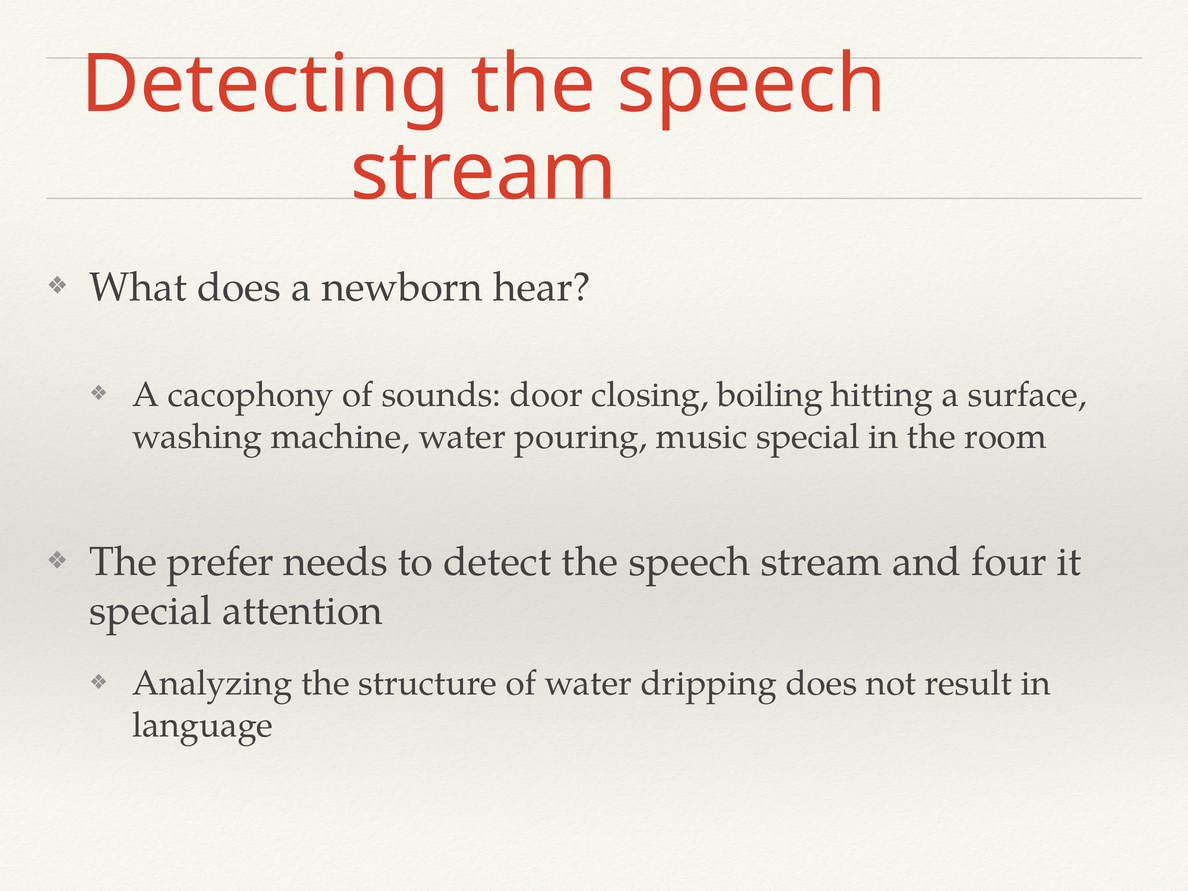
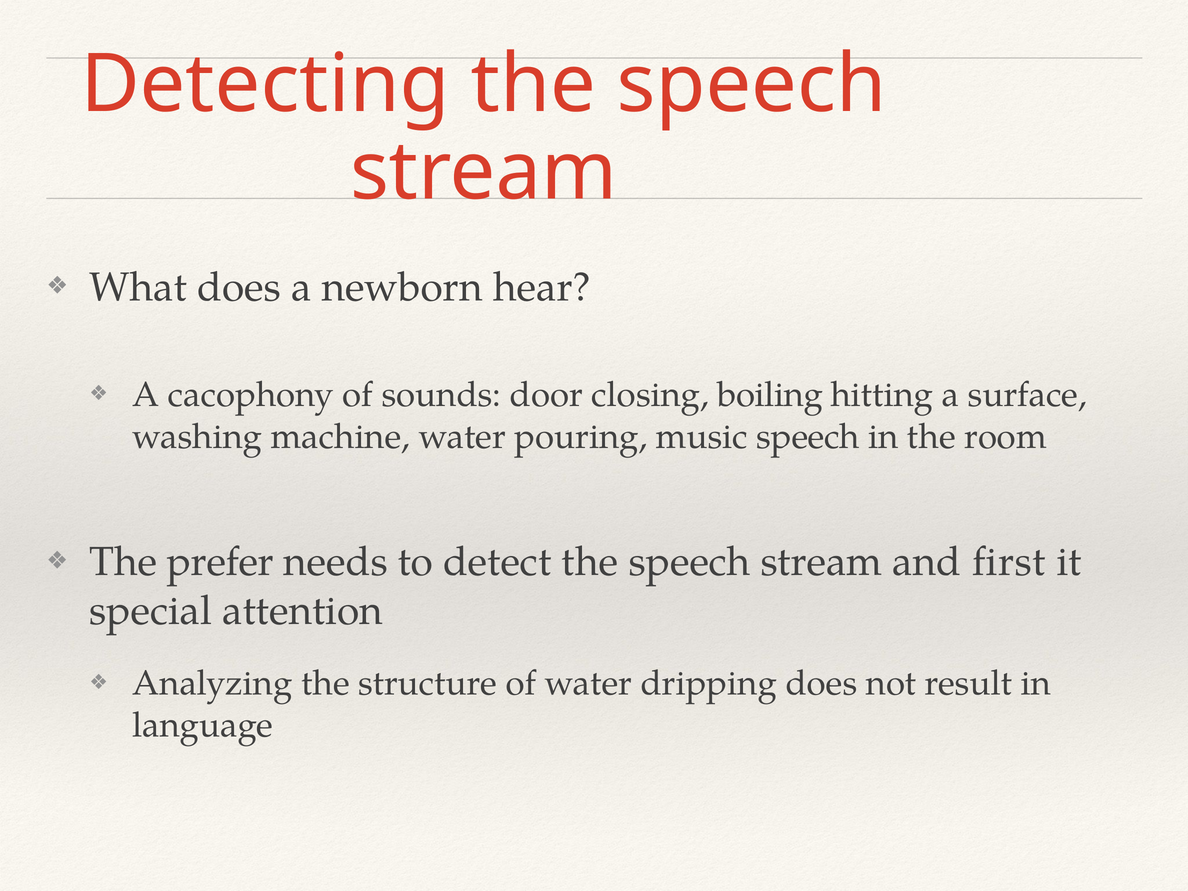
music special: special -> speech
four: four -> first
